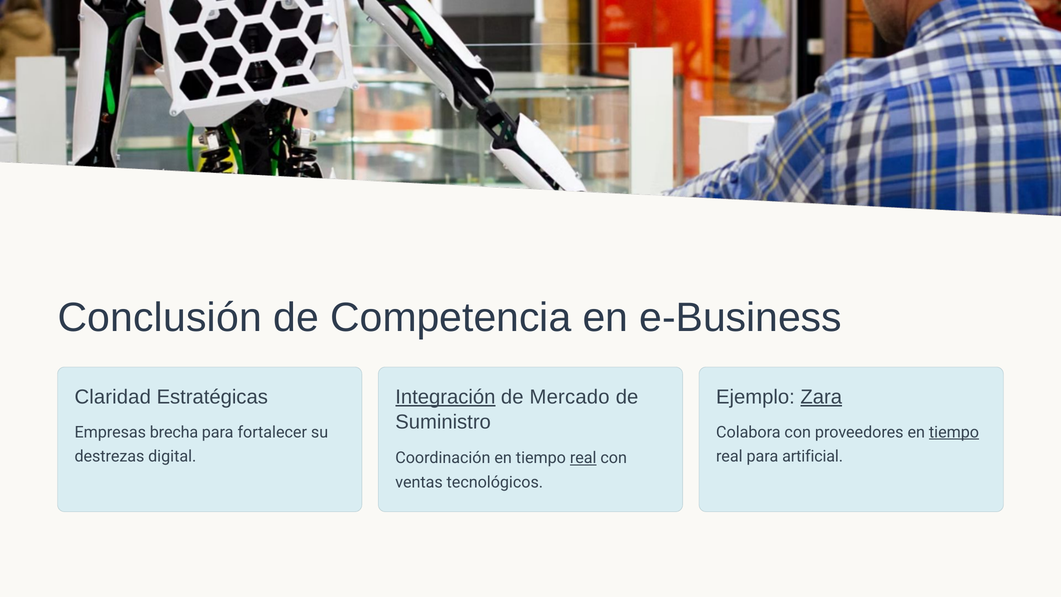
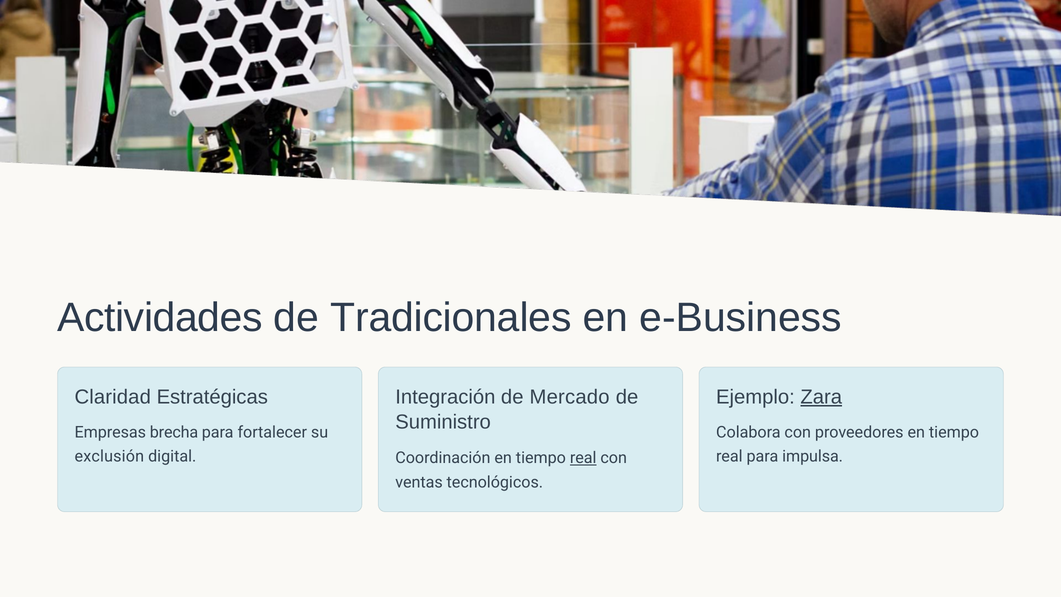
Conclusión: Conclusión -> Actividades
Competencia: Competencia -> Tradicionales
Integración underline: present -> none
tiempo at (954, 432) underline: present -> none
destrezas: destrezas -> exclusión
artificial: artificial -> impulsa
